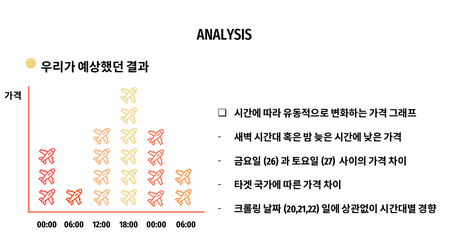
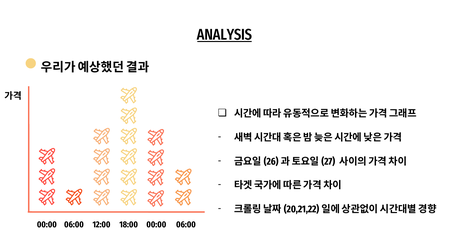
ANALYSIS underline: none -> present
